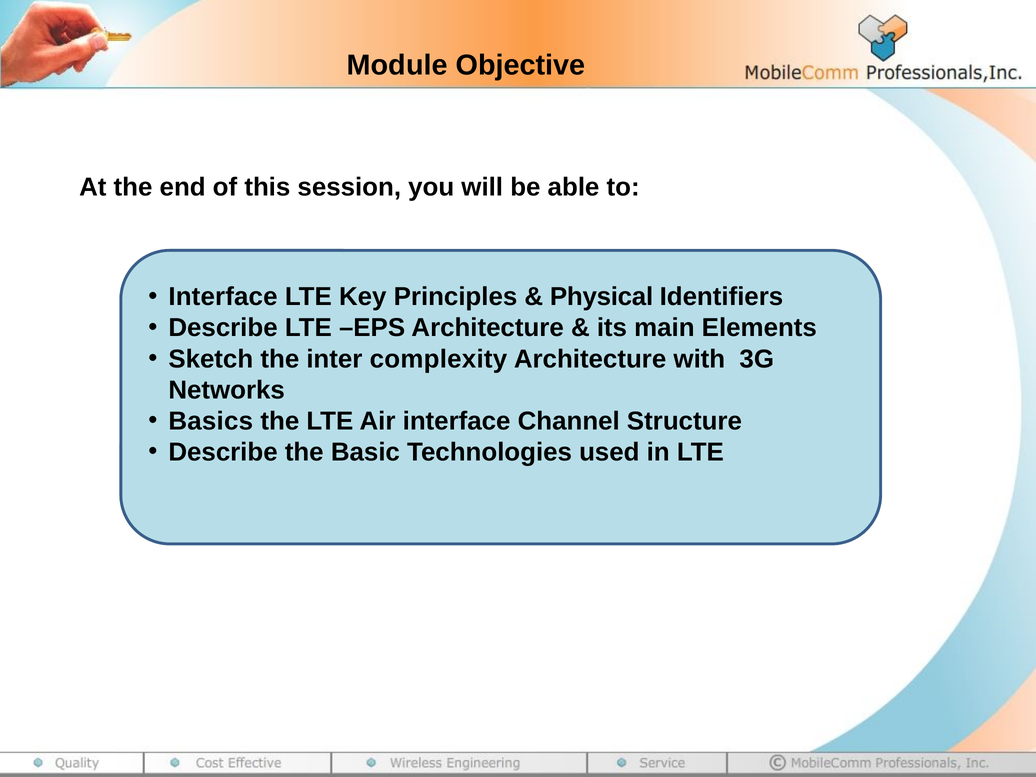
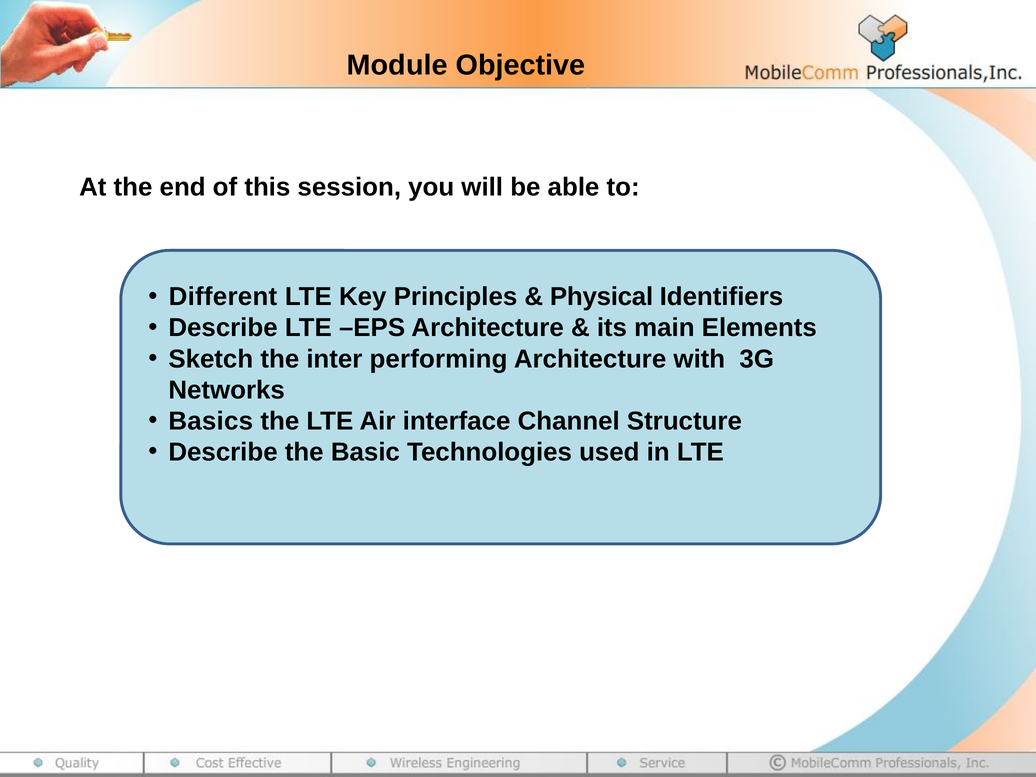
Interface at (223, 297): Interface -> Different
complexity: complexity -> performing
